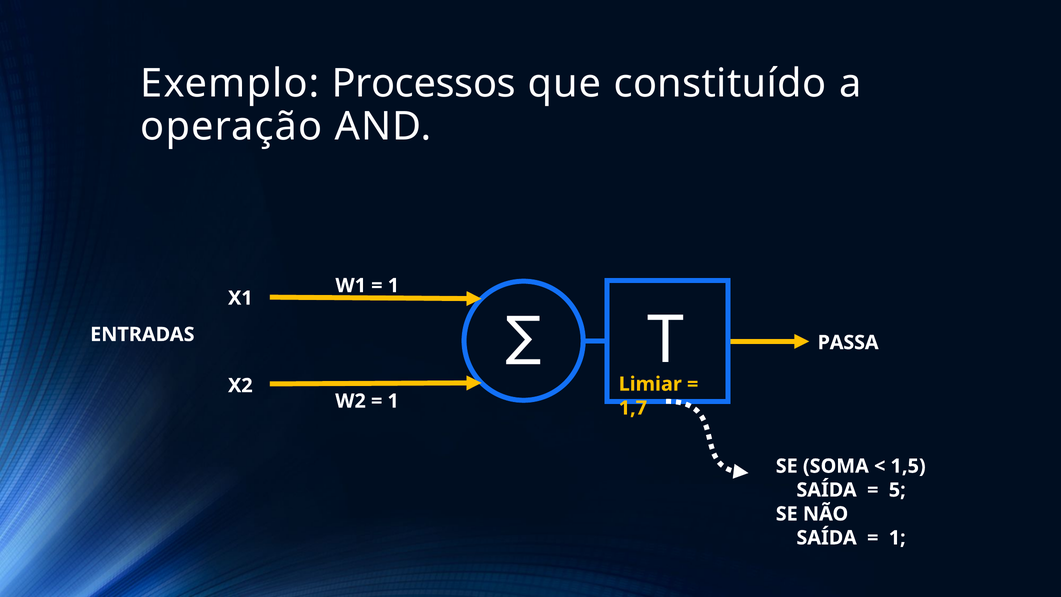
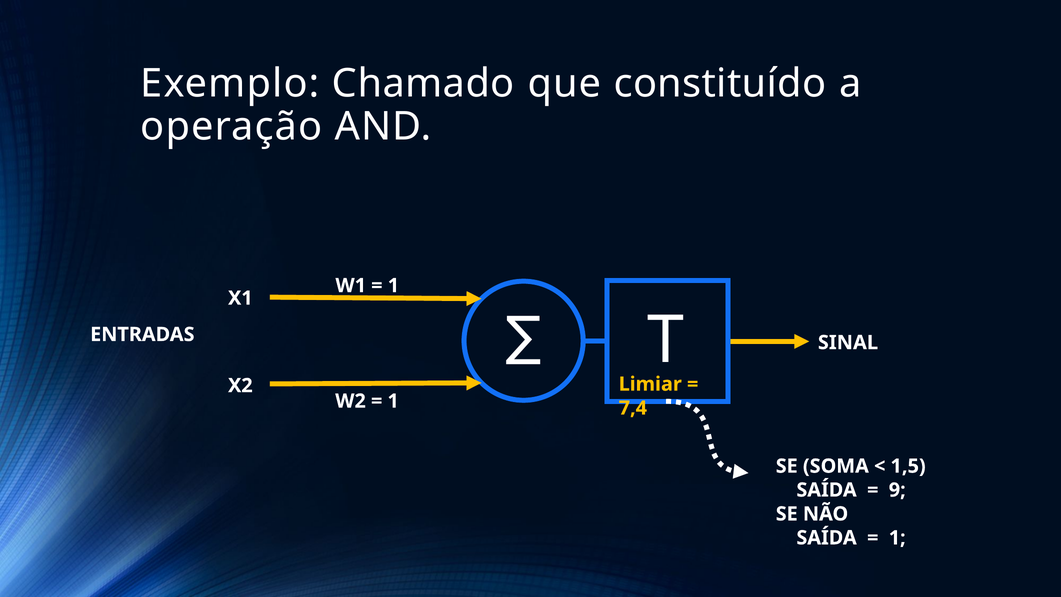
Processos: Processos -> Chamado
PASSA: PASSA -> SINAL
1,7: 1,7 -> 7,4
5: 5 -> 9
